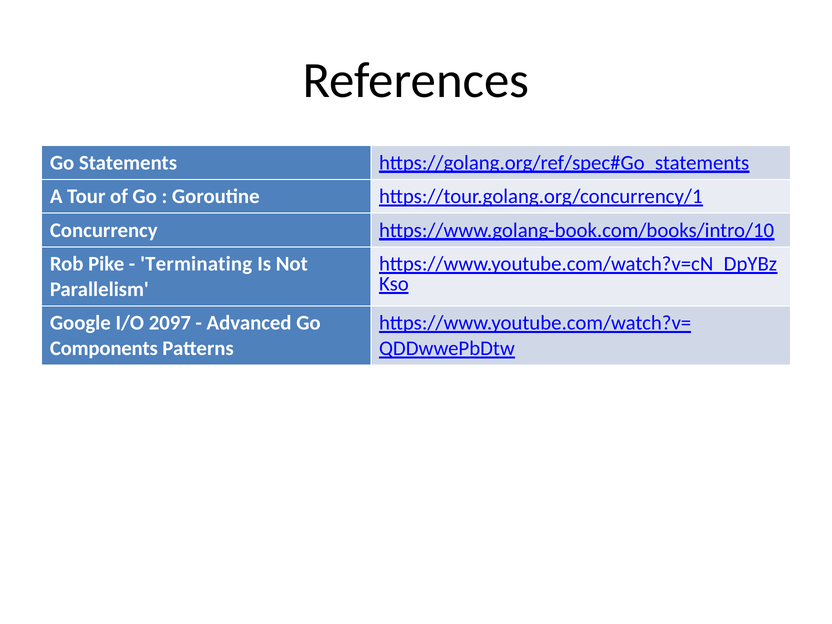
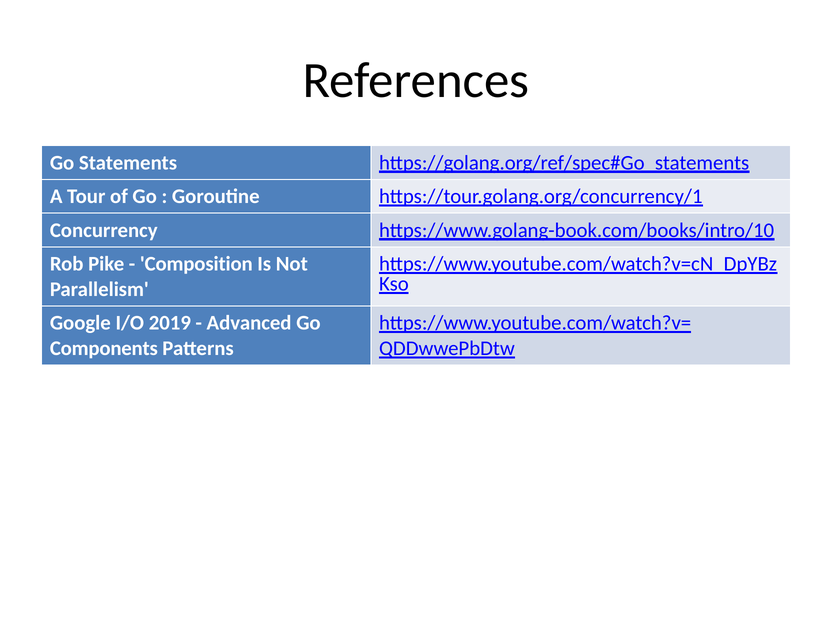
Terminating: Terminating -> Composition
2097: 2097 -> 2019
